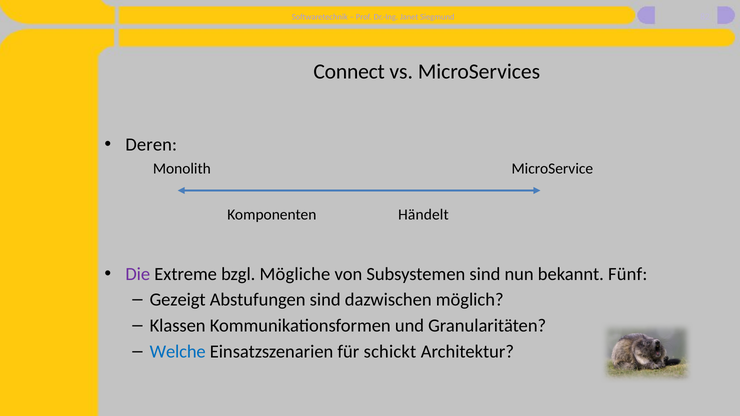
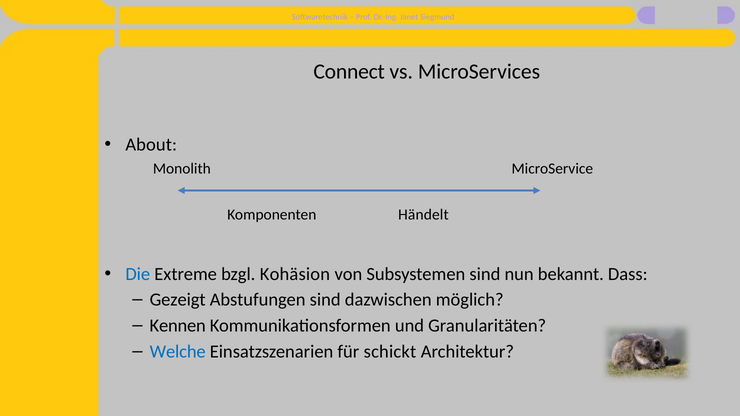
Deren: Deren -> About
Die colour: purple -> blue
Mögliche: Mögliche -> Kohäsion
Fünf: Fünf -> Dass
Klassen: Klassen -> Kennen
